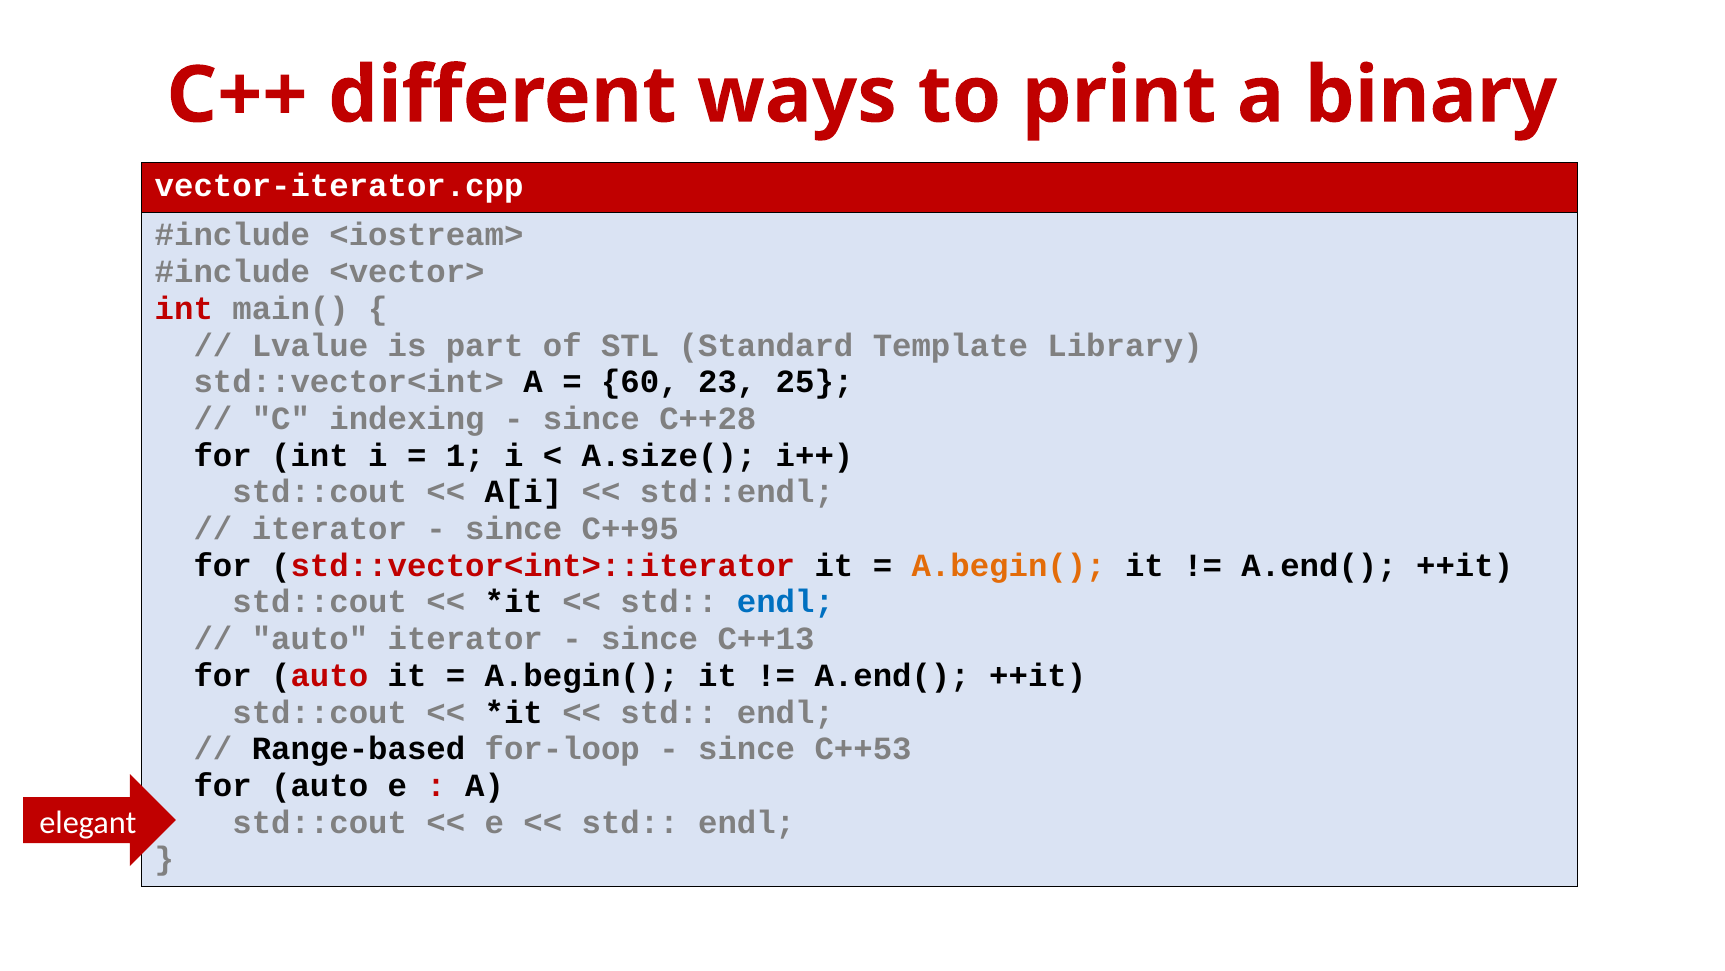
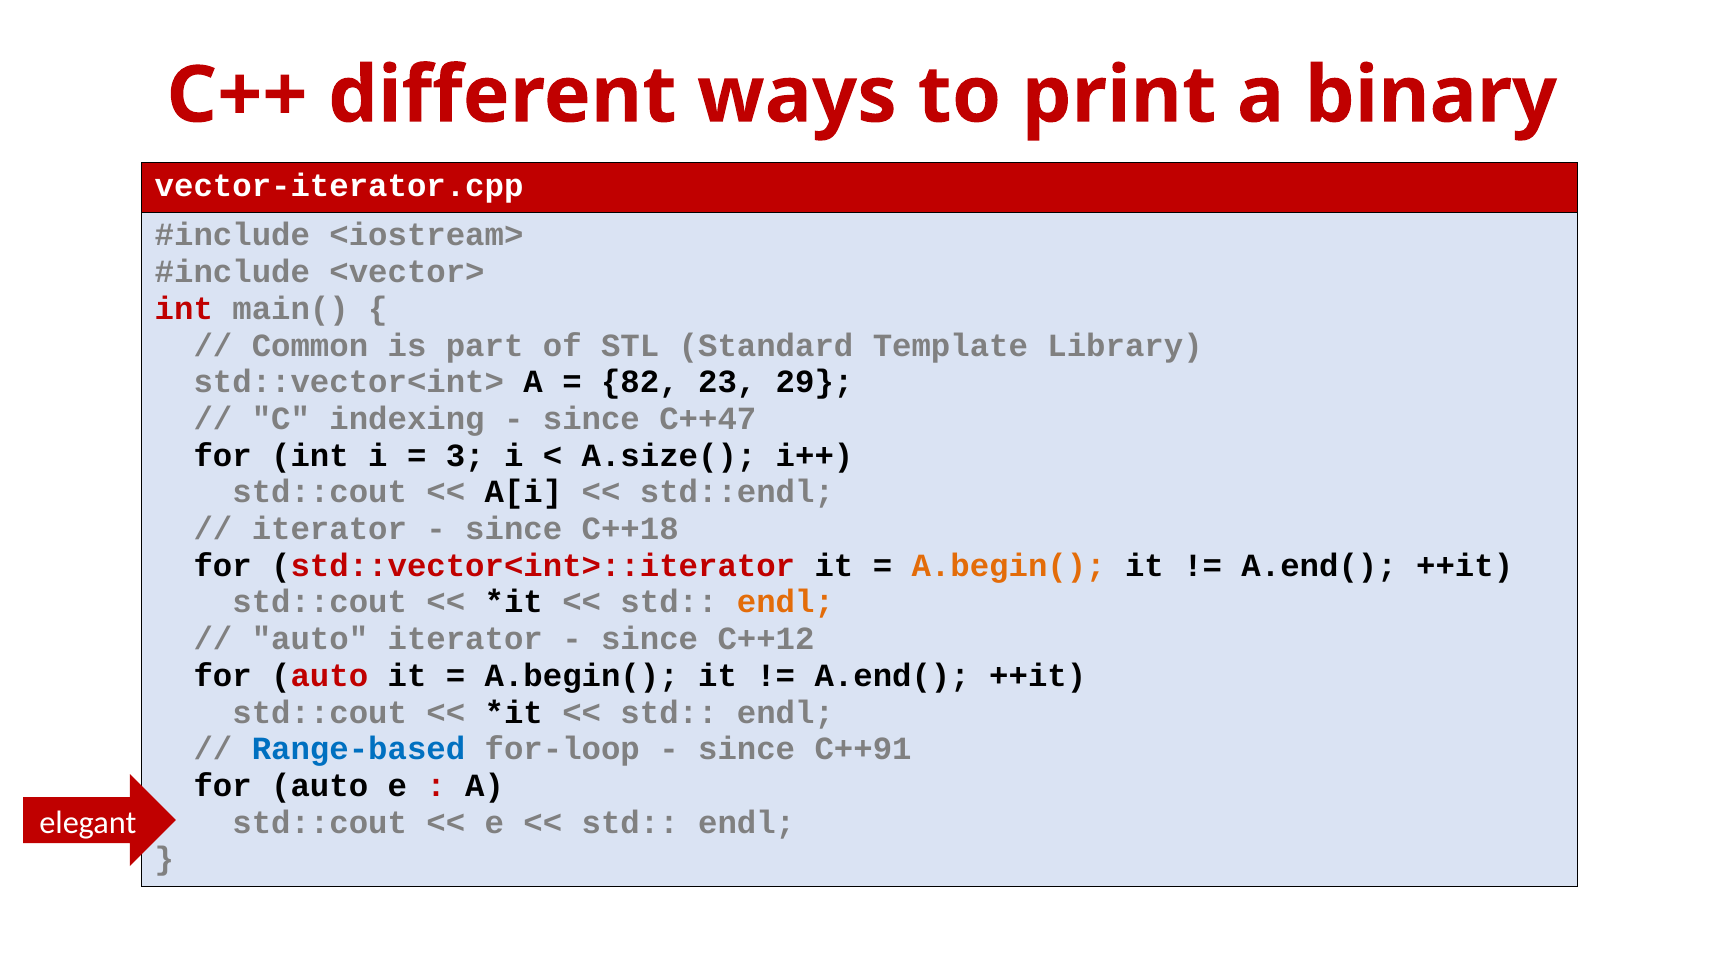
Lvalue: Lvalue -> Common
60: 60 -> 82
25: 25 -> 29
C++28: C++28 -> C++47
1: 1 -> 3
C++95: C++95 -> C++18
endl at (785, 602) colour: blue -> orange
C++13: C++13 -> C++12
Range-based colour: black -> blue
C++53: C++53 -> C++91
